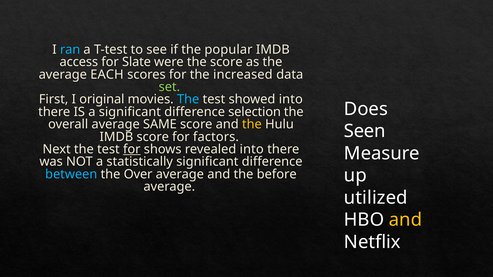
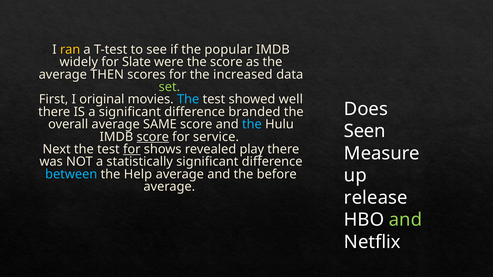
ran colour: light blue -> yellow
access: access -> widely
EACH: EACH -> THEN
showed into: into -> well
selection: selection -> branded
the at (252, 124) colour: yellow -> light blue
score at (153, 137) underline: none -> present
factors: factors -> service
revealed into: into -> play
Over: Over -> Help
utilized: utilized -> release
and at (405, 220) colour: yellow -> light green
